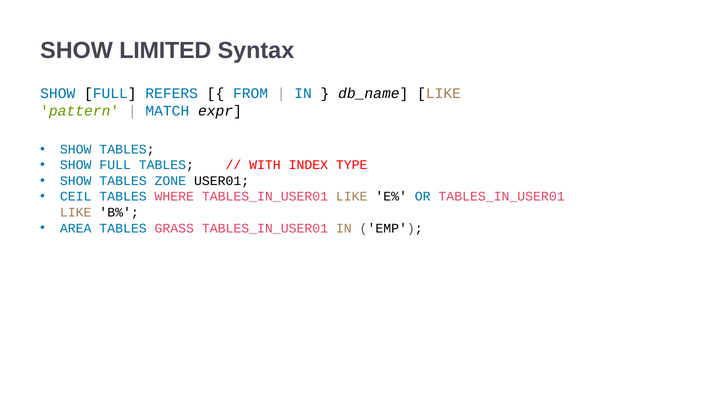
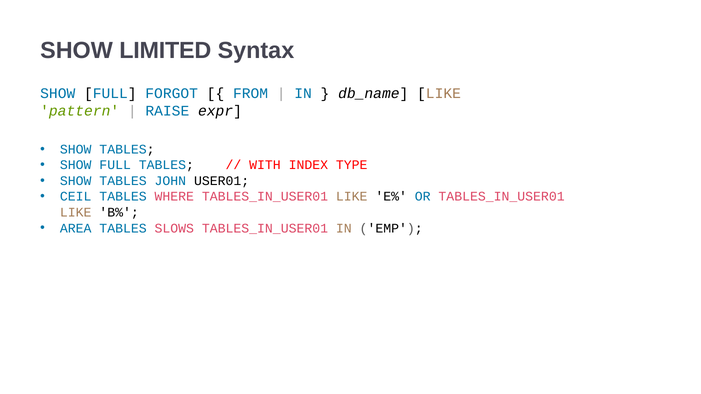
REFERS: REFERS -> FORGOT
MATCH: MATCH -> RAISE
ZONE: ZONE -> JOHN
GRASS: GRASS -> SLOWS
